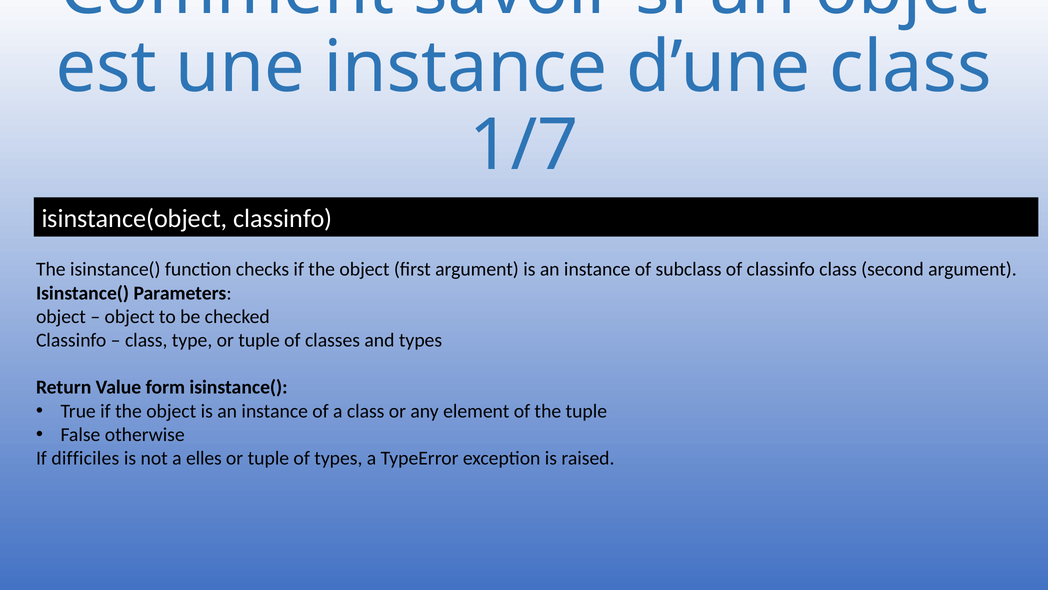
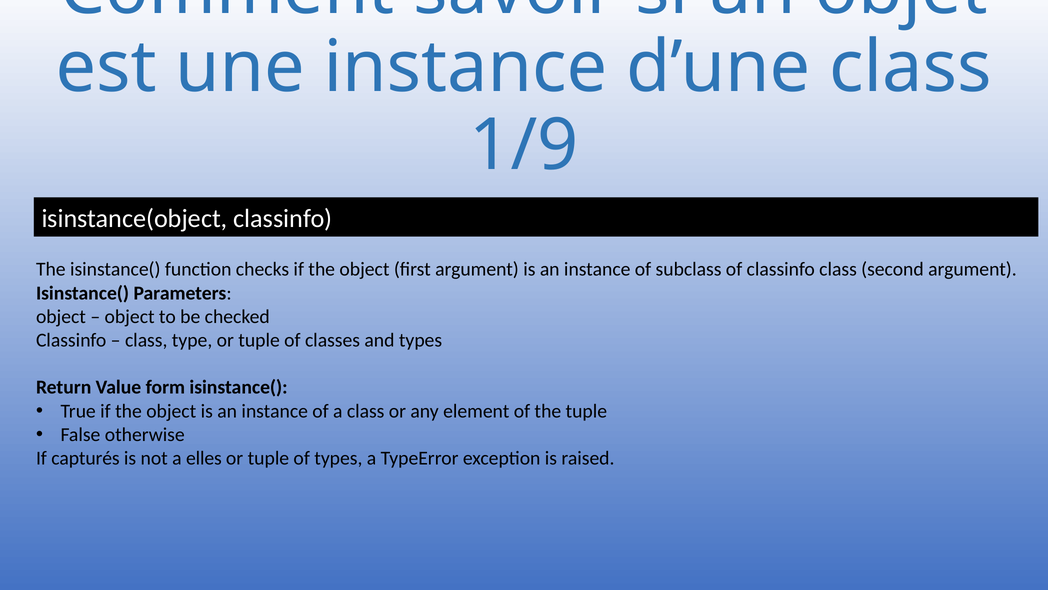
1/7: 1/7 -> 1/9
difficiles: difficiles -> capturés
